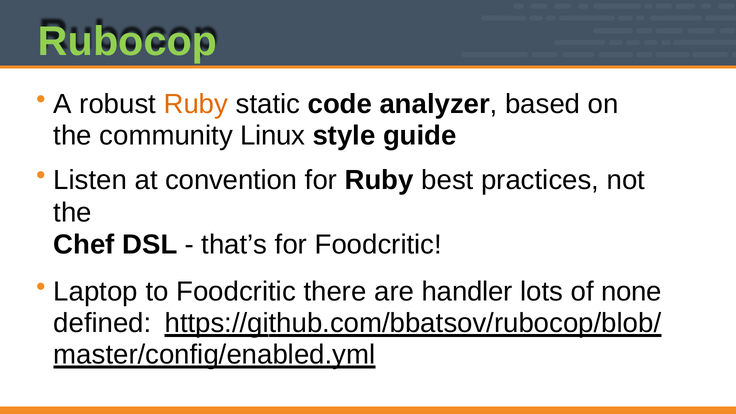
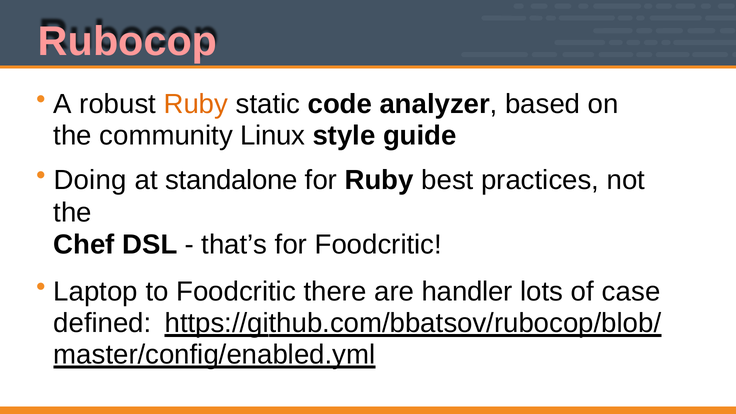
Rubocop colour: light green -> pink
Listen: Listen -> Doing
convention: convention -> standalone
none: none -> case
